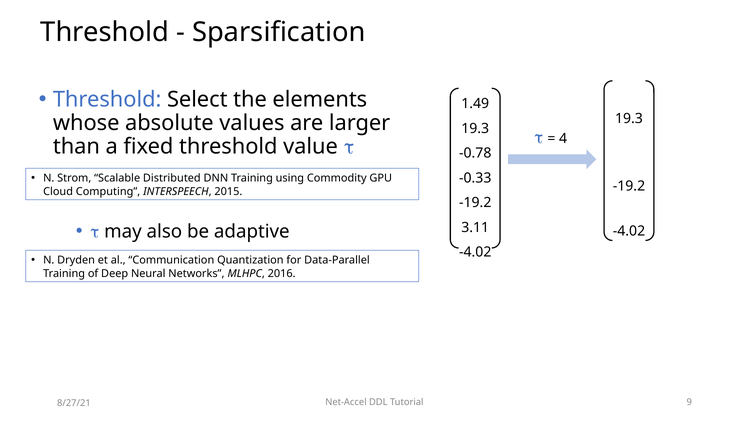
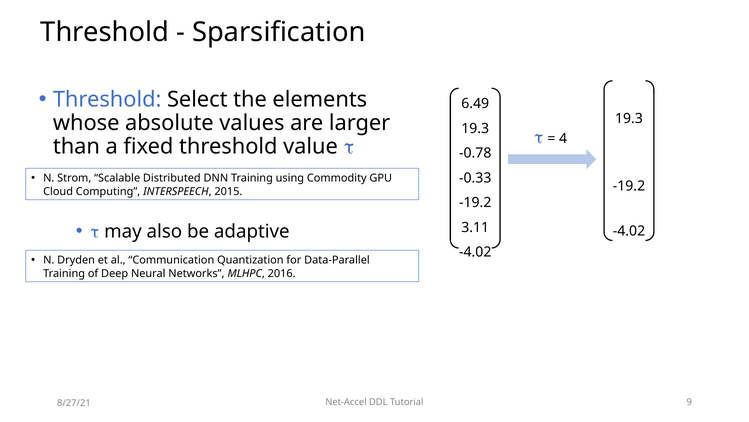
1.49: 1.49 -> 6.49
